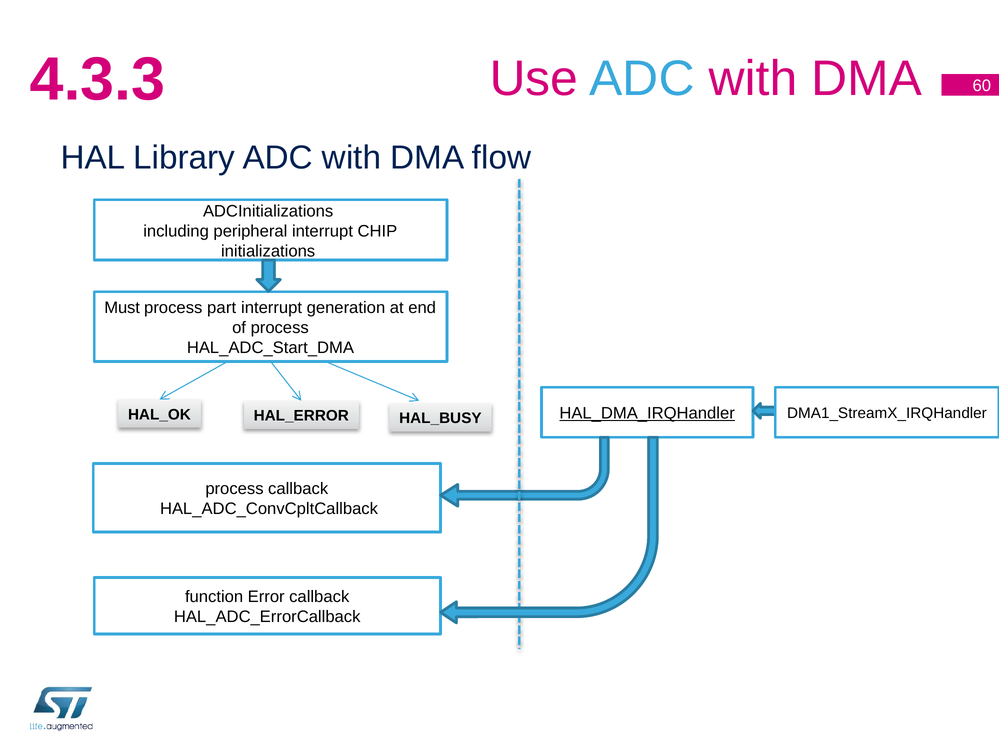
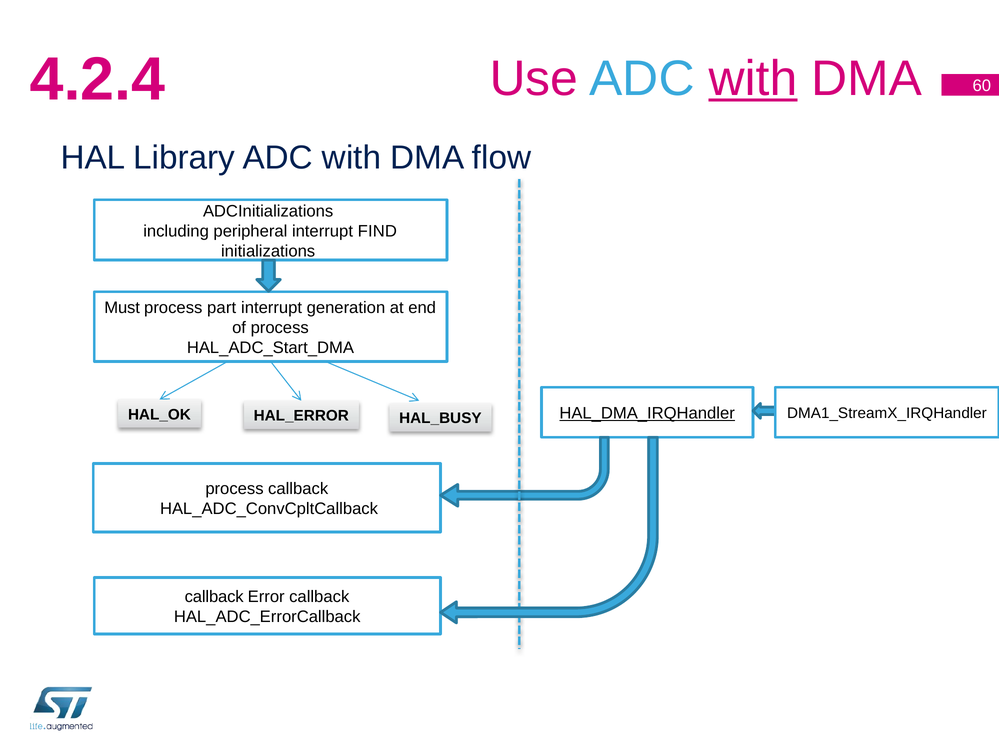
4.3.3: 4.3.3 -> 4.2.4
with at (753, 79) underline: none -> present
CHIP: CHIP -> FIND
function at (214, 597): function -> callback
